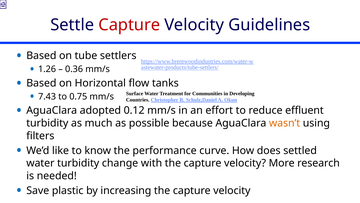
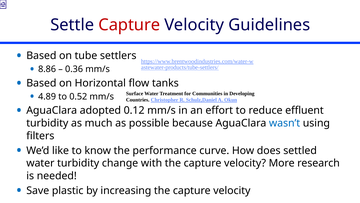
1.26: 1.26 -> 8.86
7.43: 7.43 -> 4.89
0.75: 0.75 -> 0.52
wasn’t colour: orange -> blue
